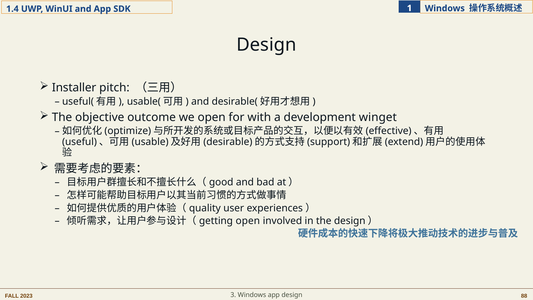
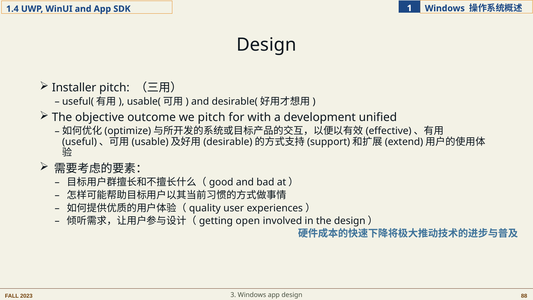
we open: open -> pitch
winget: winget -> unified
